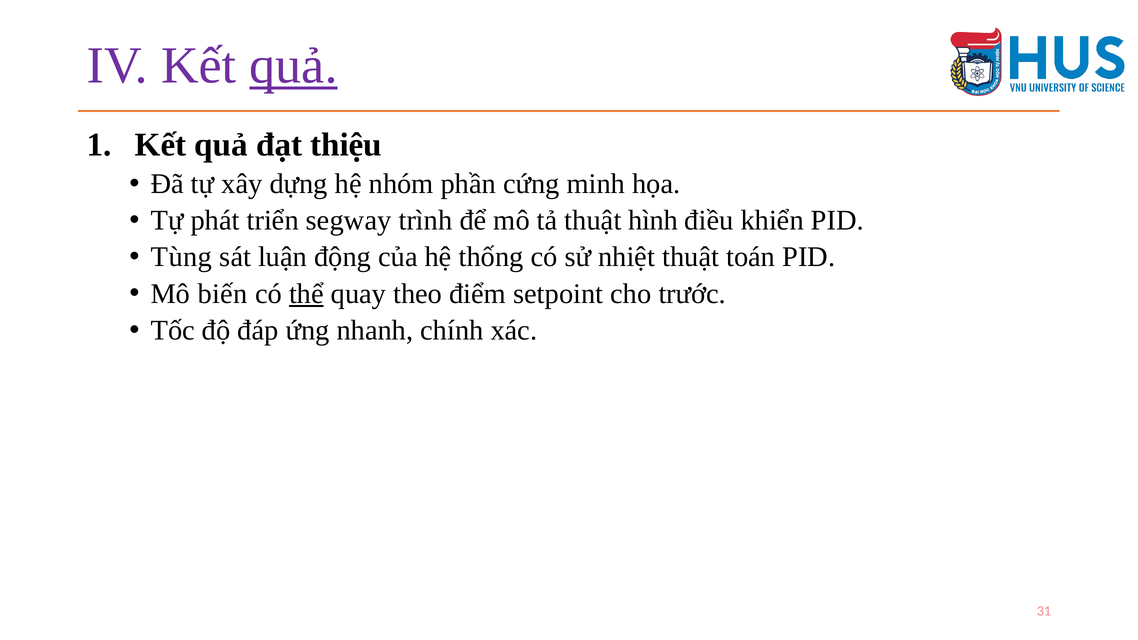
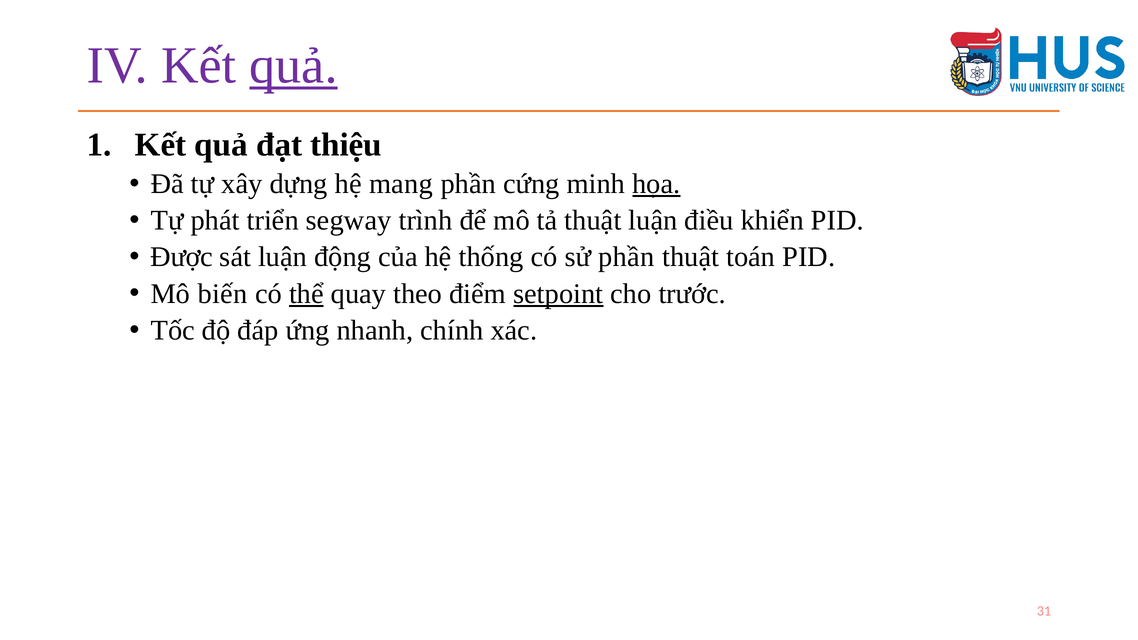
nhóm: nhóm -> mang
họa underline: none -> present
thuật hình: hình -> luận
Tùng: Tùng -> Được
sử nhiệt: nhiệt -> phần
setpoint underline: none -> present
